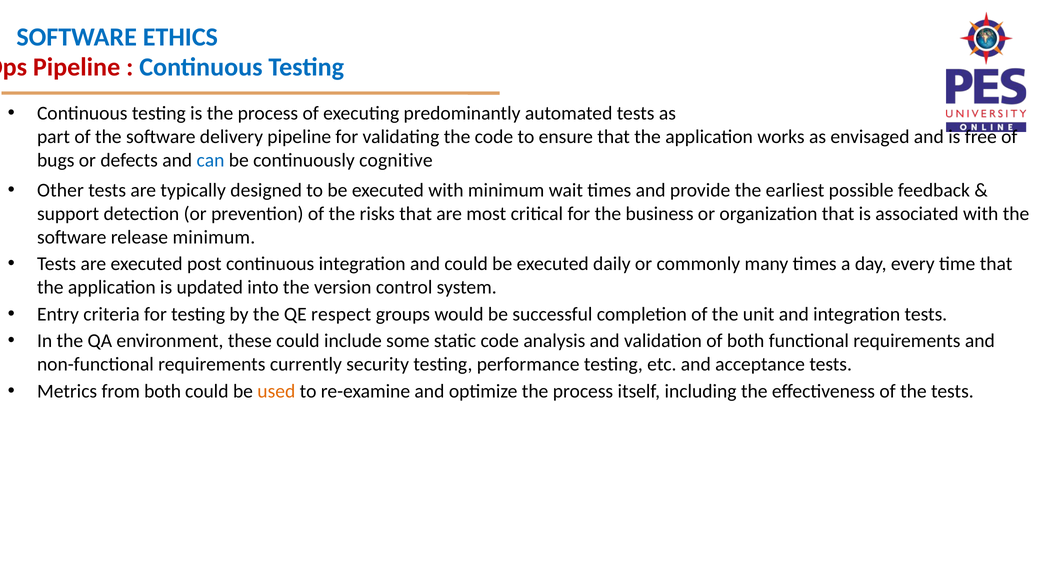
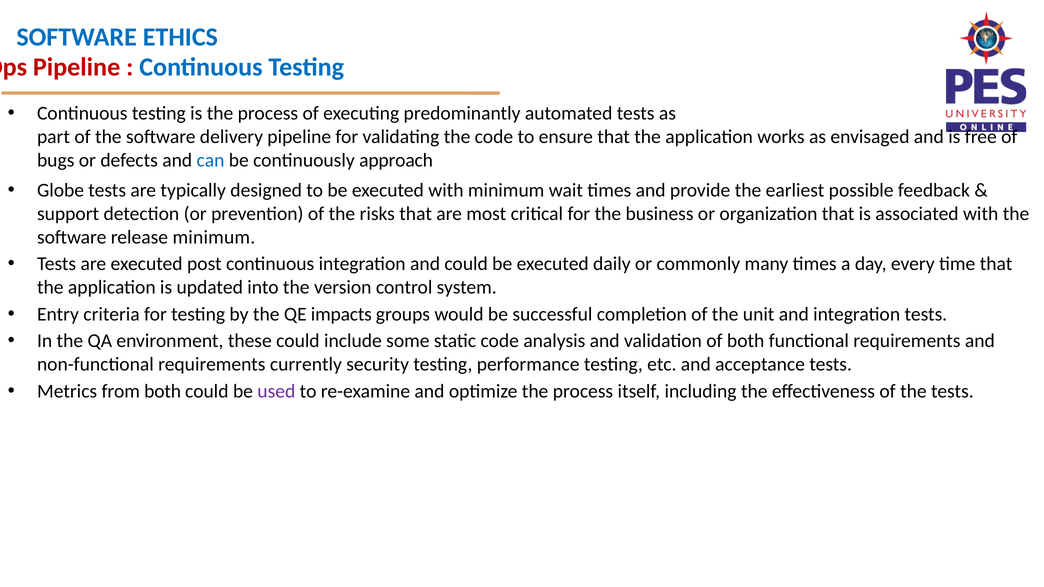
cognitive: cognitive -> approach
Other: Other -> Globe
respect: respect -> impacts
used colour: orange -> purple
